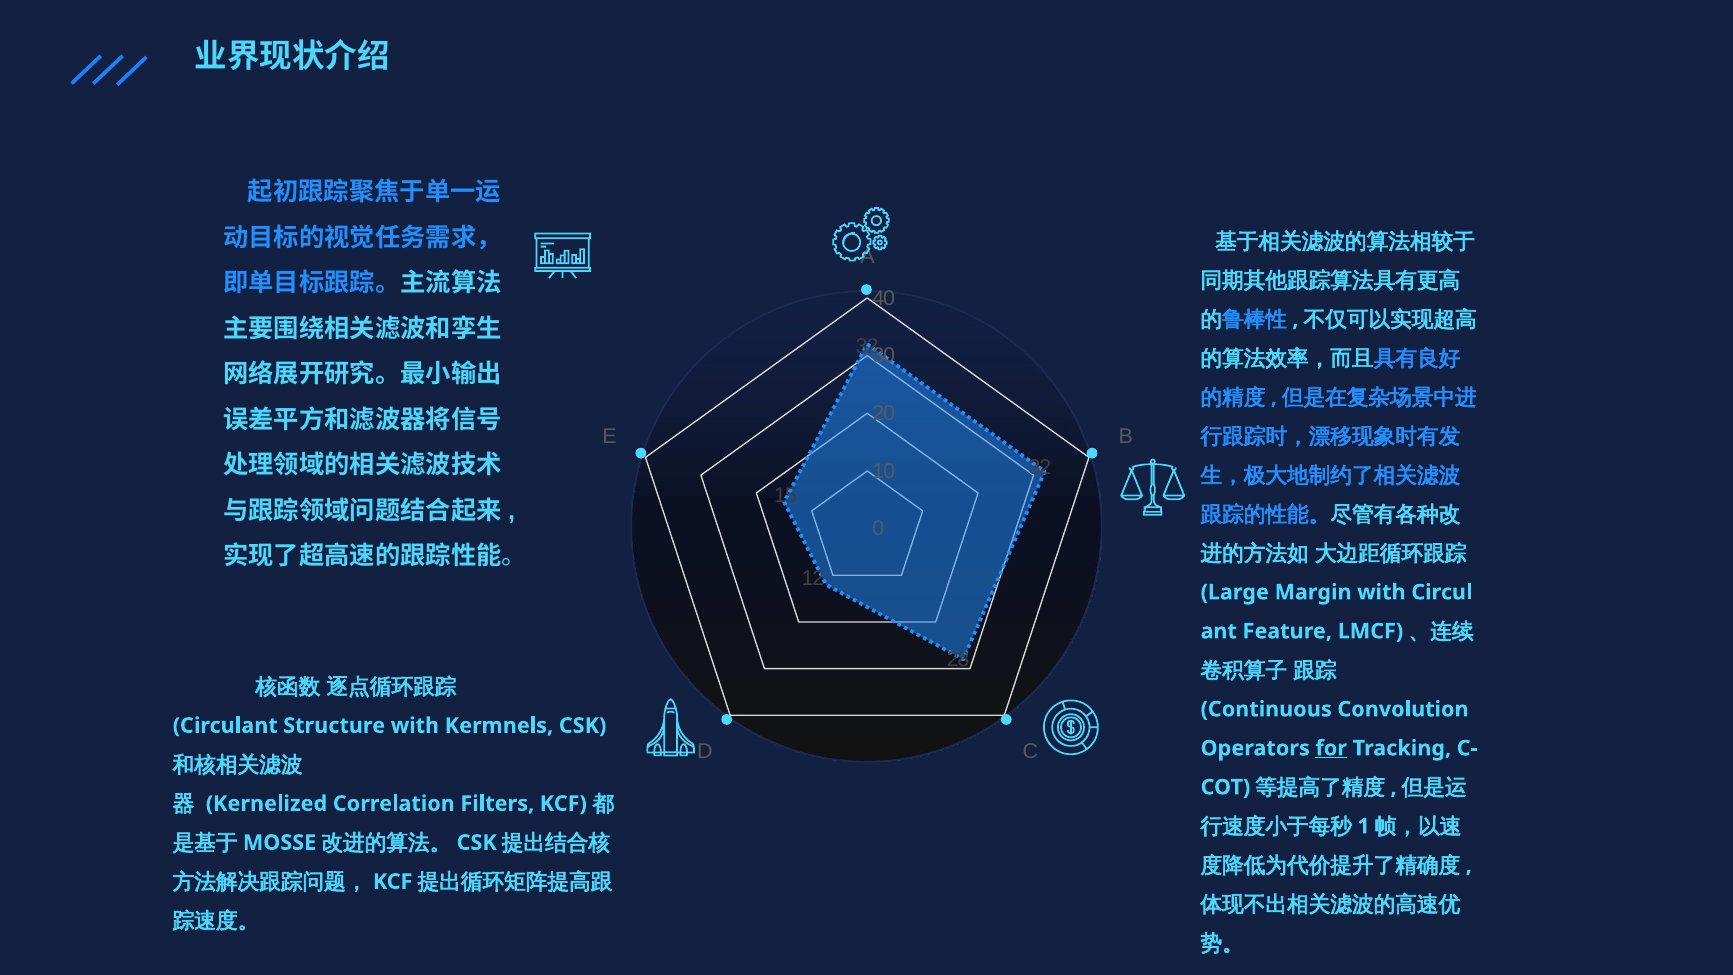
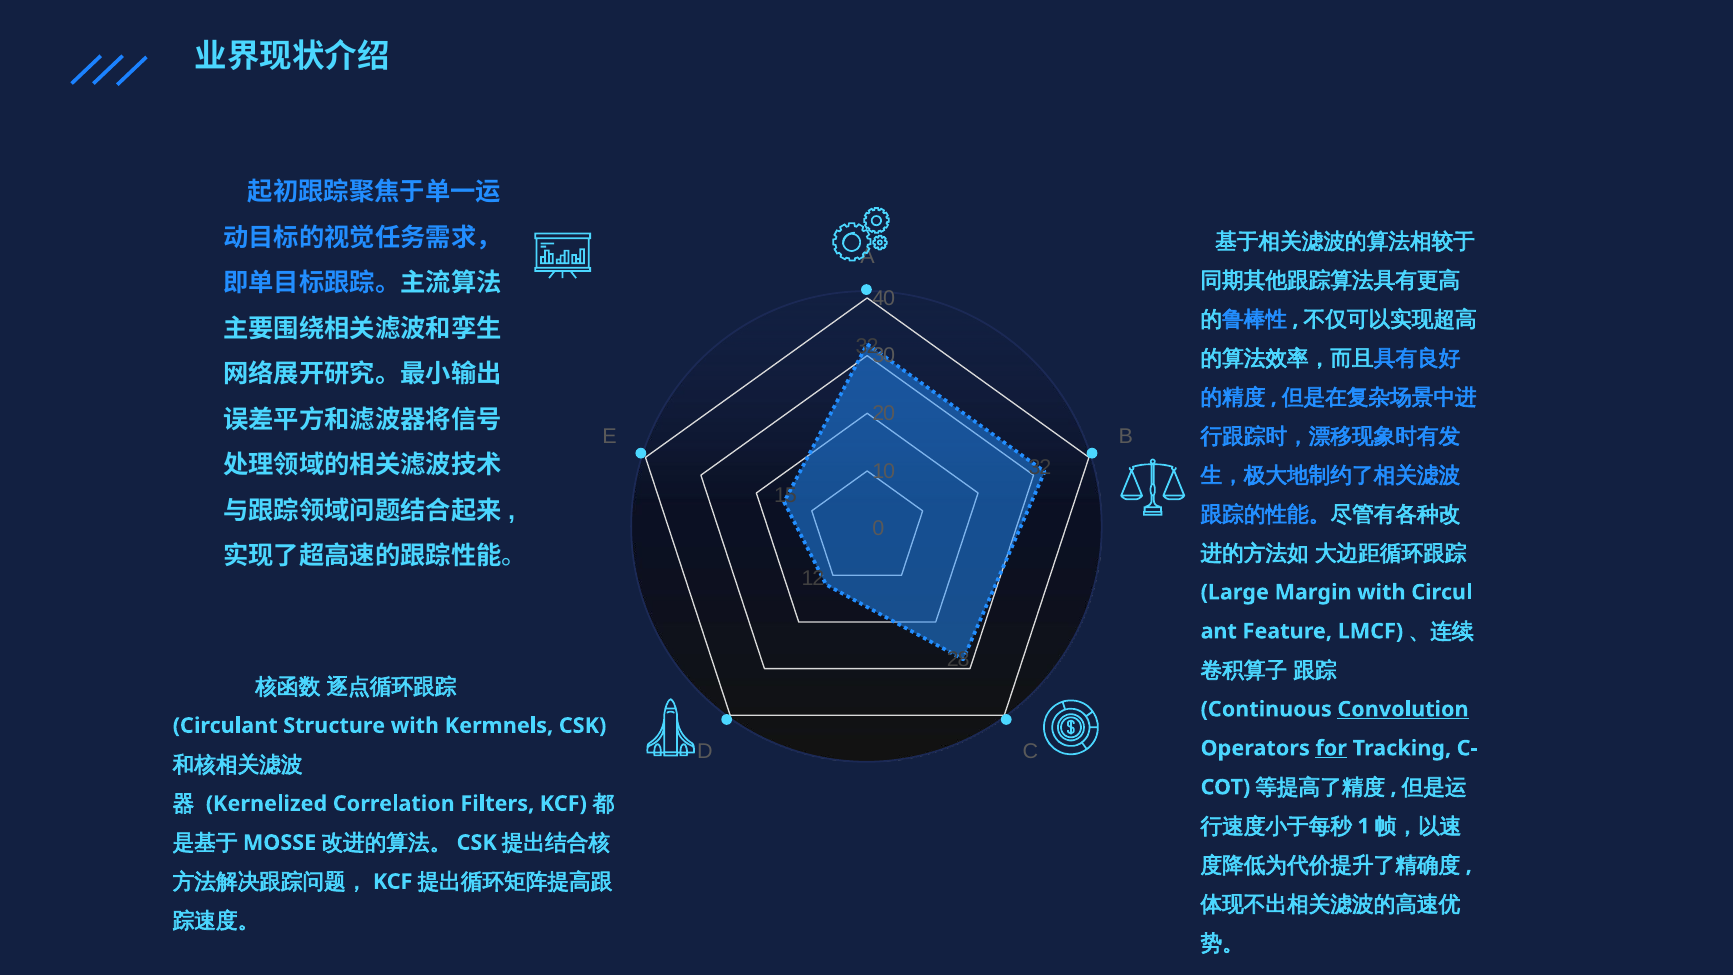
Convolution underline: none -> present
